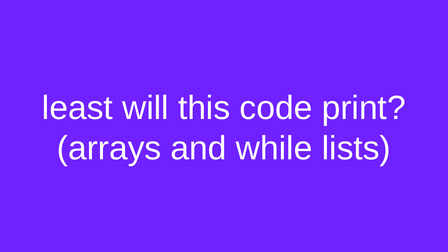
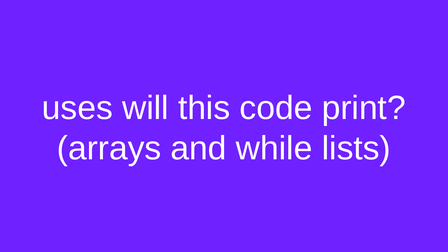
least: least -> uses
